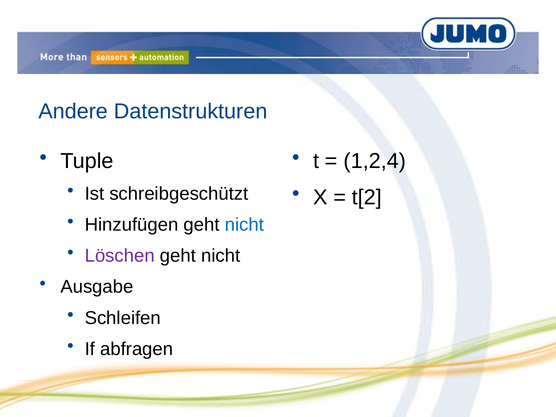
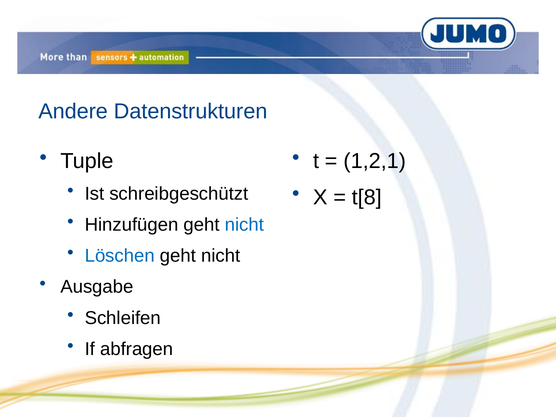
1,2,4: 1,2,4 -> 1,2,1
t[2: t[2 -> t[8
Löschen colour: purple -> blue
